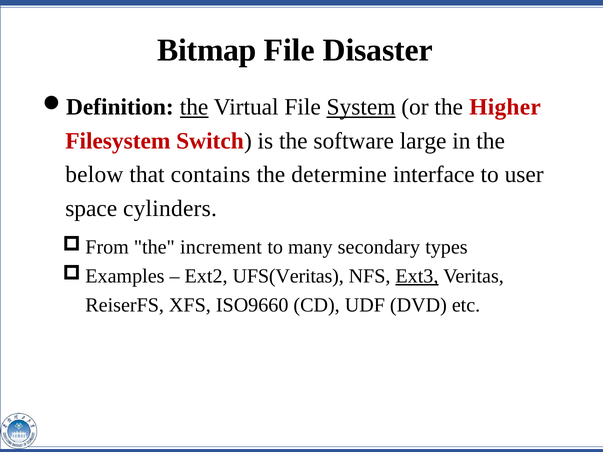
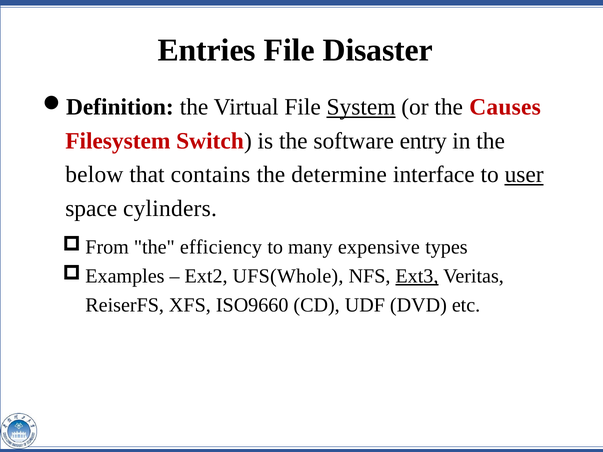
Bitmap: Bitmap -> Entries
the at (194, 107) underline: present -> none
Higher: Higher -> Causes
large: large -> entry
user underline: none -> present
increment: increment -> efficiency
secondary: secondary -> expensive
UFS(Veritas: UFS(Veritas -> UFS(Whole
